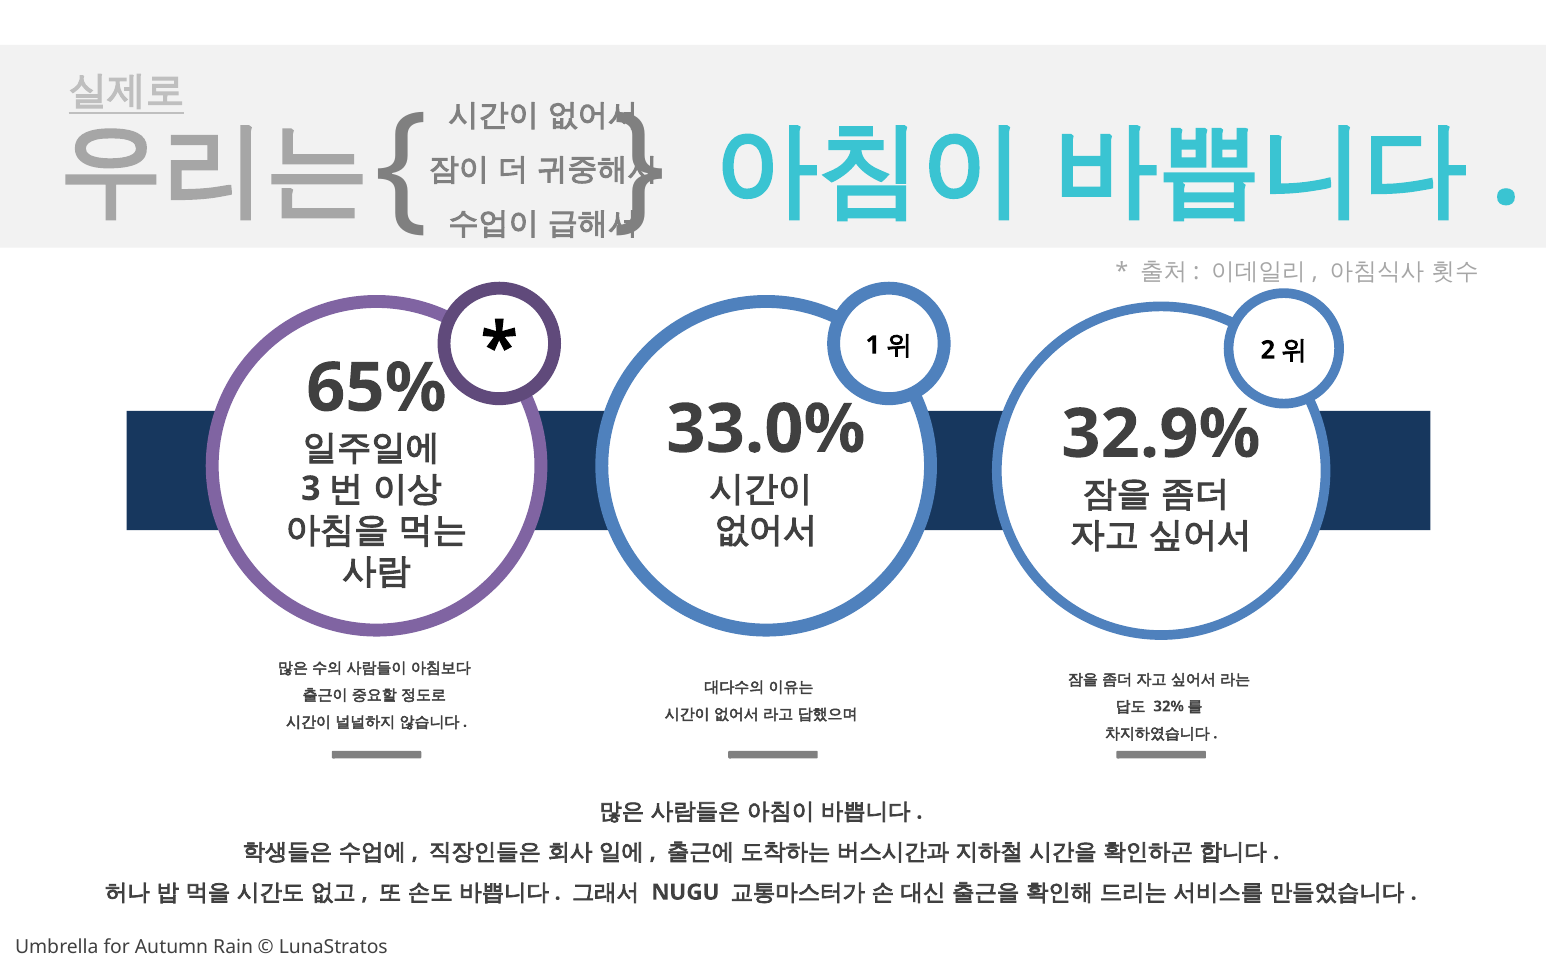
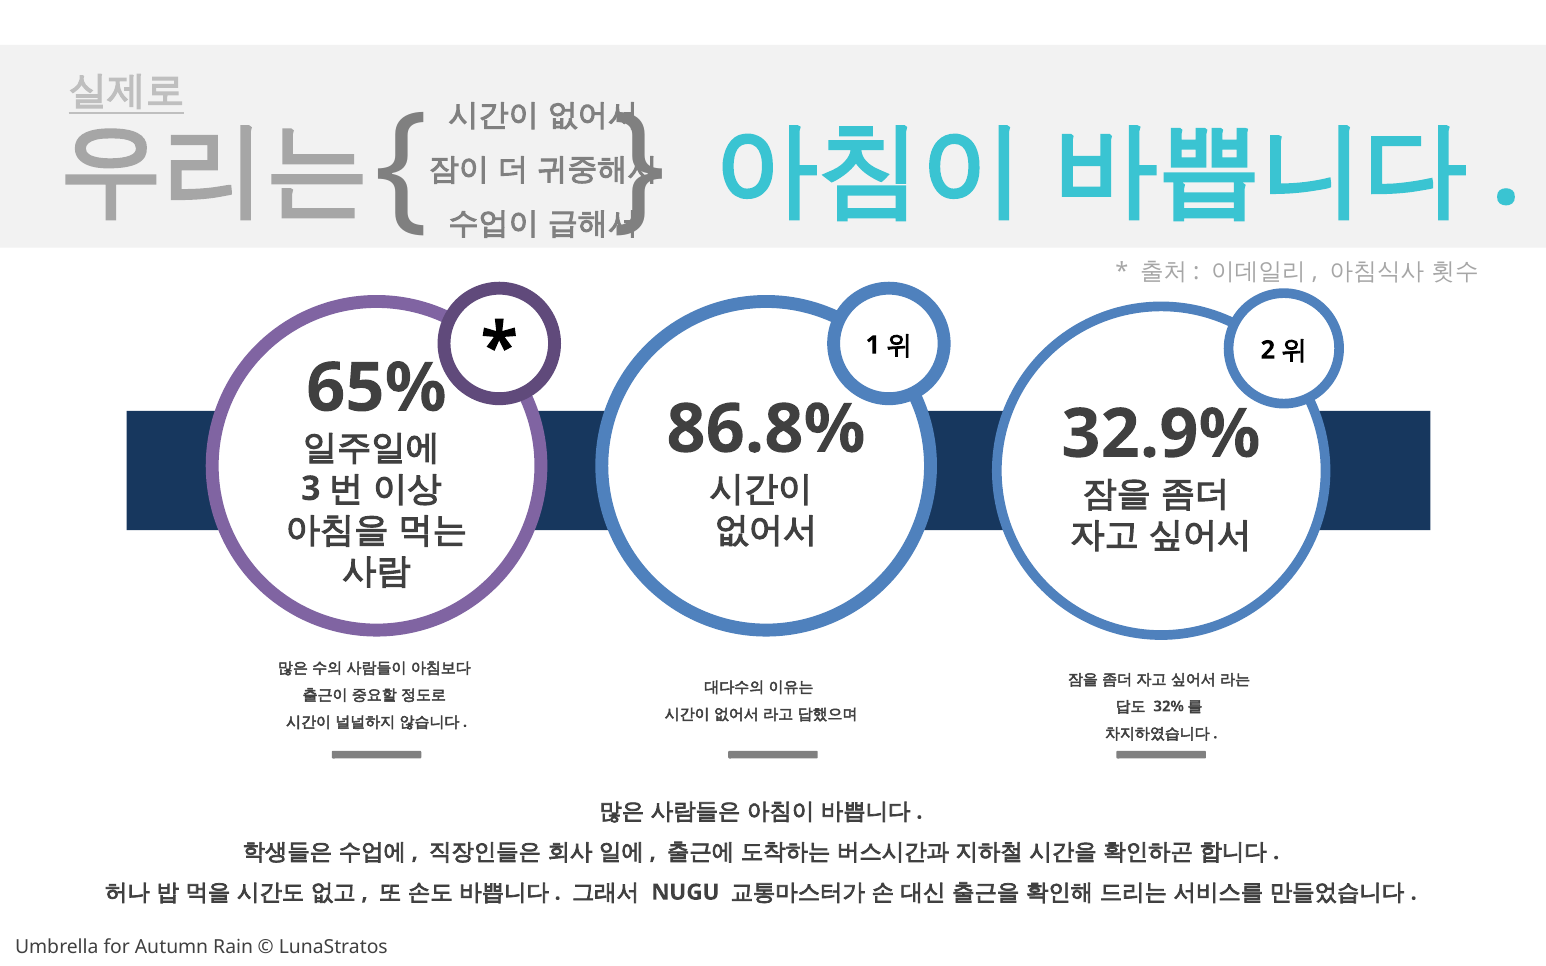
33.0%: 33.0% -> 86.8%
